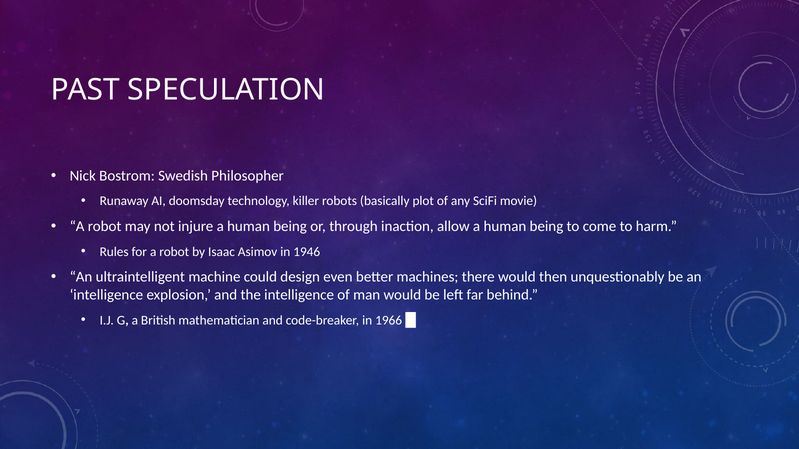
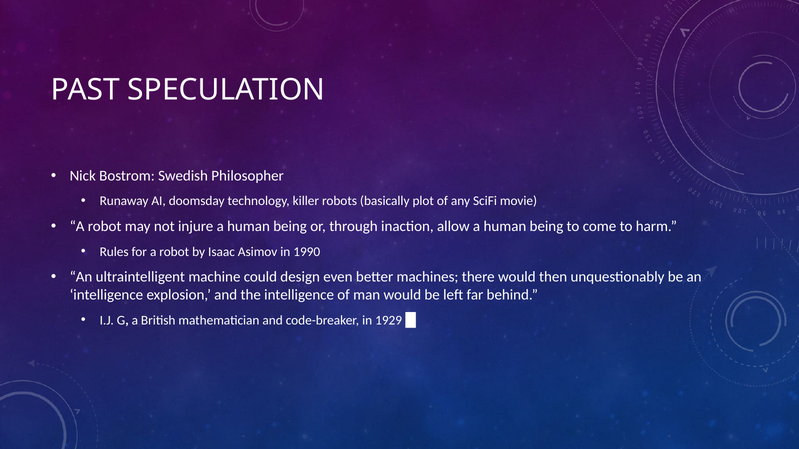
1946: 1946 -> 1990
1966: 1966 -> 1929
